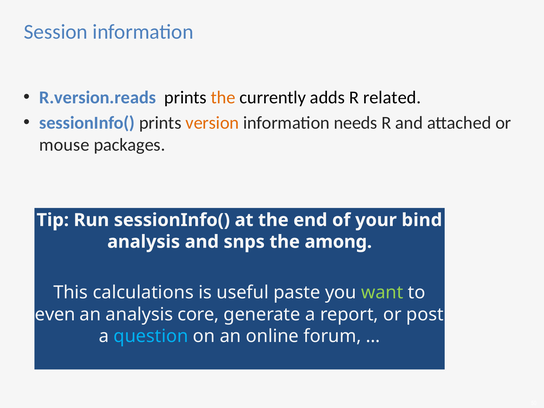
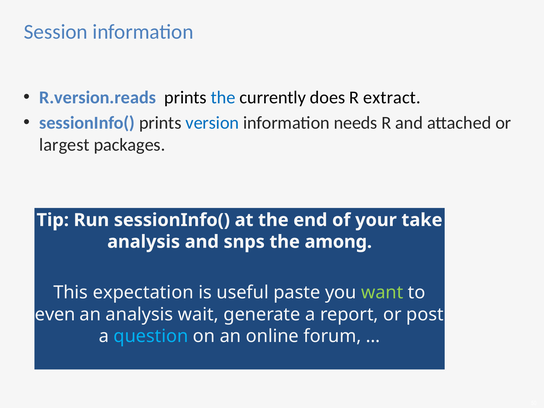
the at (223, 98) colour: orange -> blue
adds: adds -> does
related: related -> extract
version colour: orange -> blue
mouse: mouse -> largest
bind: bind -> take
calculations: calculations -> expectation
core: core -> wait
